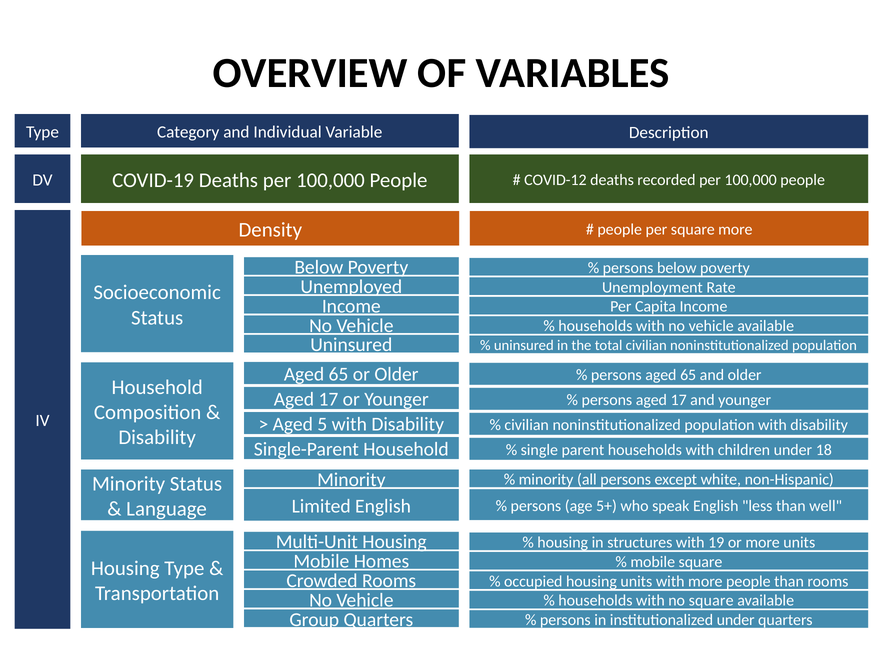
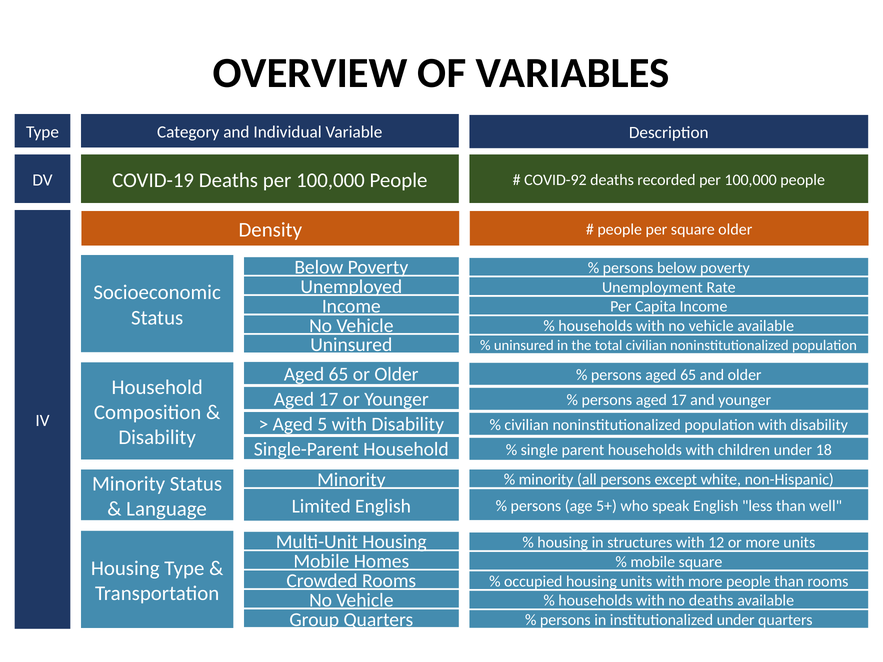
COVID-12: COVID-12 -> COVID-92
square more: more -> older
19: 19 -> 12
no square: square -> deaths
